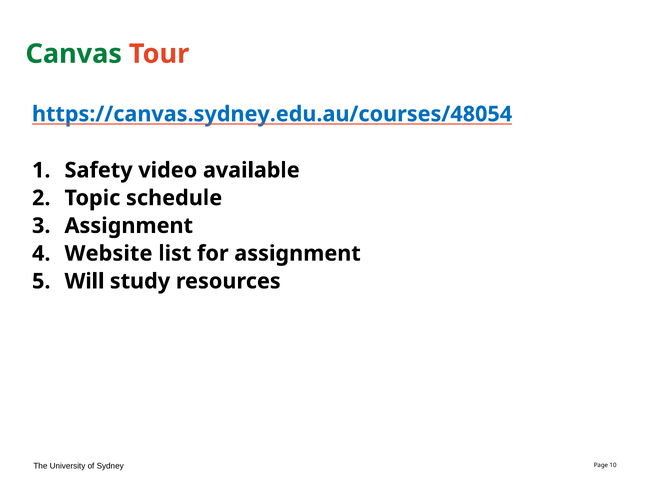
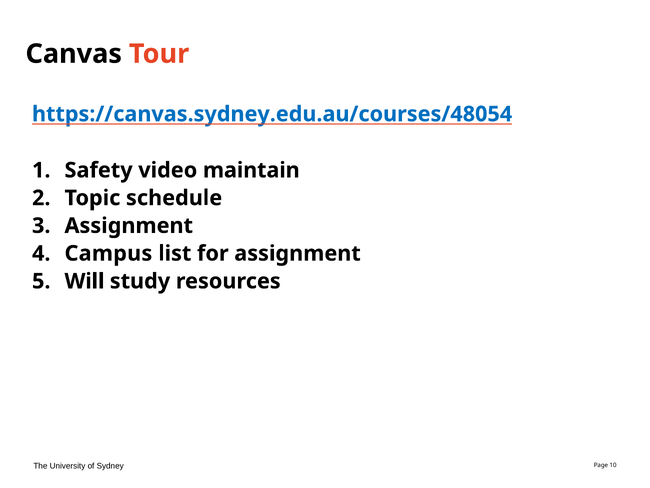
Canvas colour: green -> black
available: available -> maintain
Website: Website -> Campus
